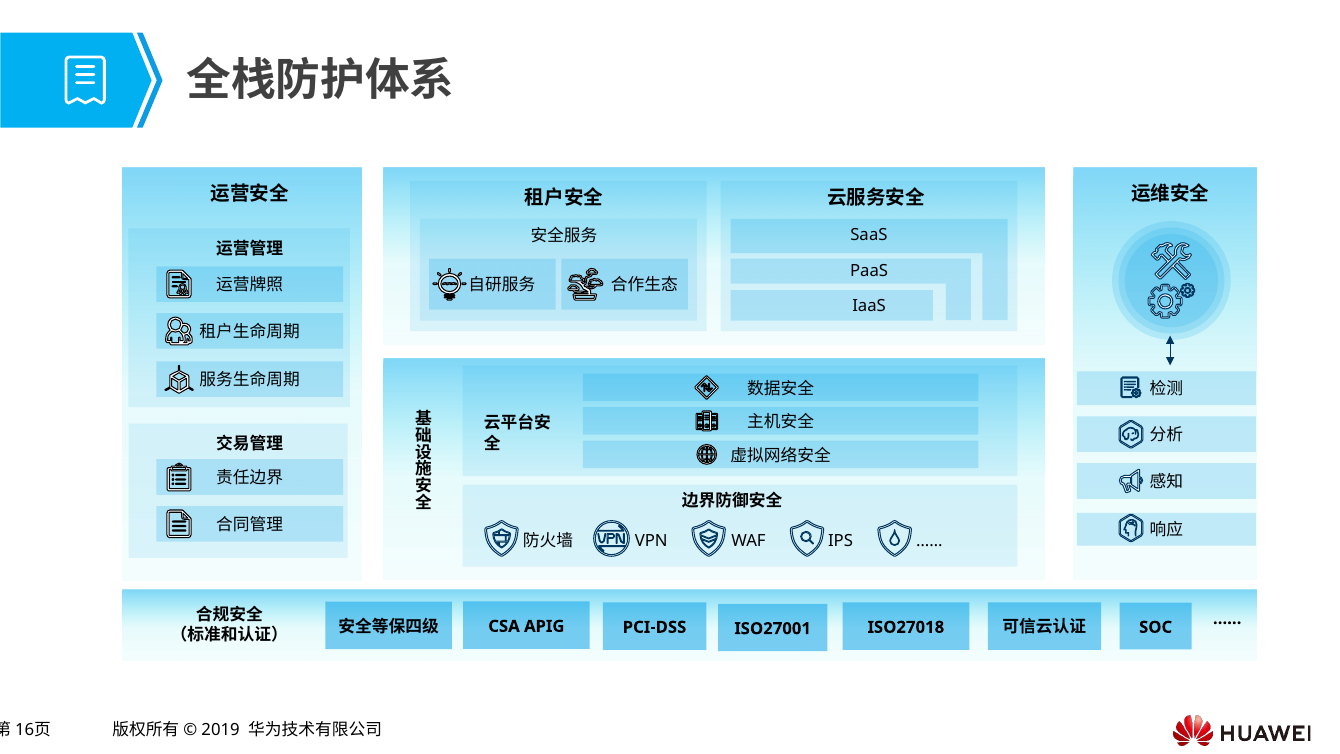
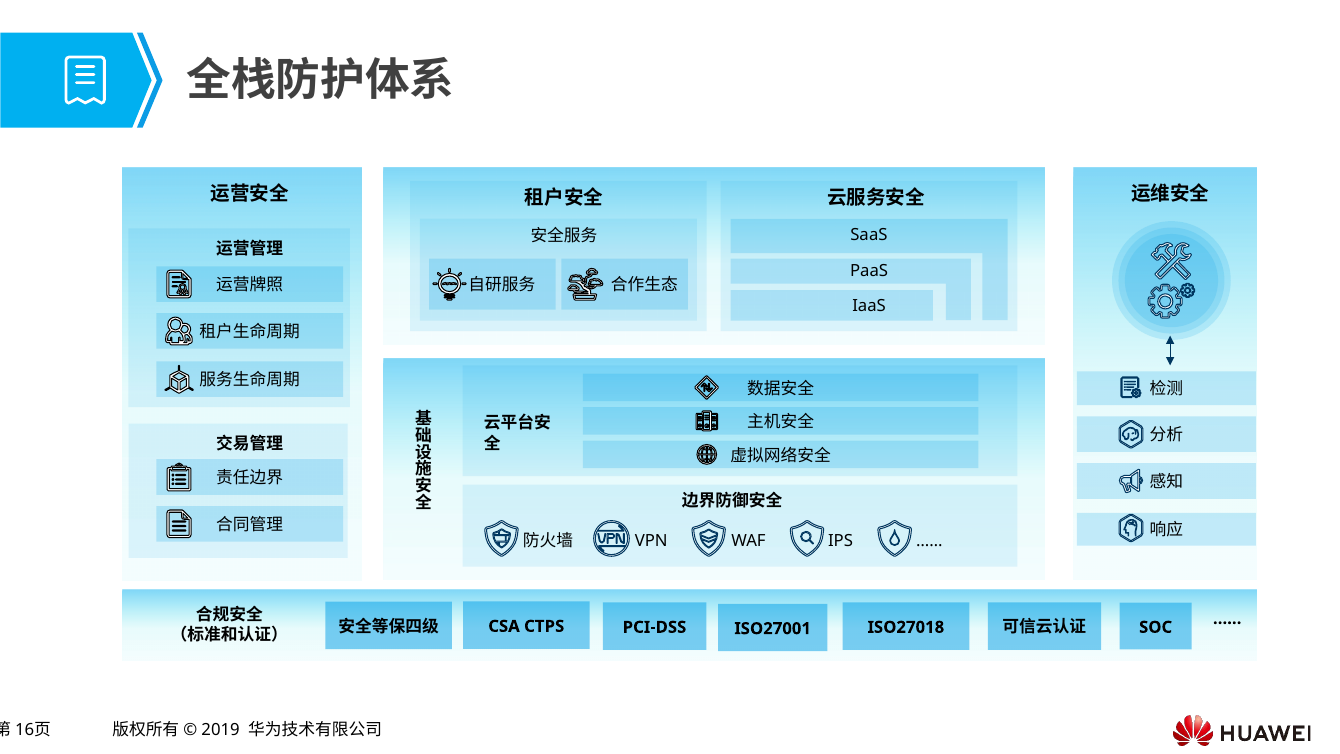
APIG: APIG -> CTPS
